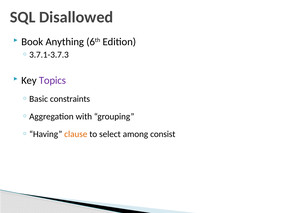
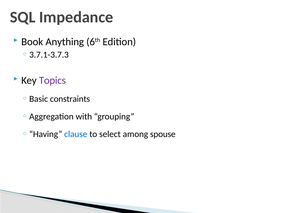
Disallowed: Disallowed -> Impedance
clause colour: orange -> blue
consist: consist -> spouse
